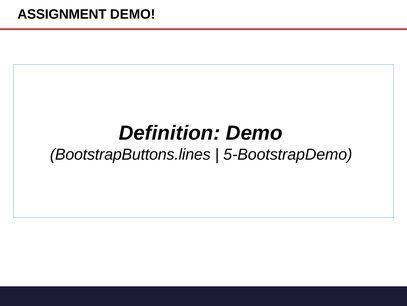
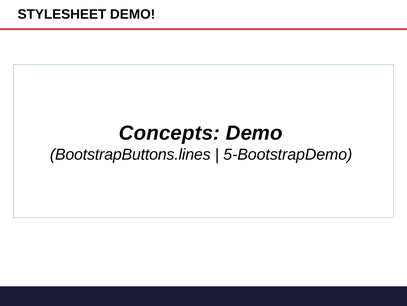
ASSIGNMENT: ASSIGNMENT -> STYLESHEET
Definition: Definition -> Concepts
